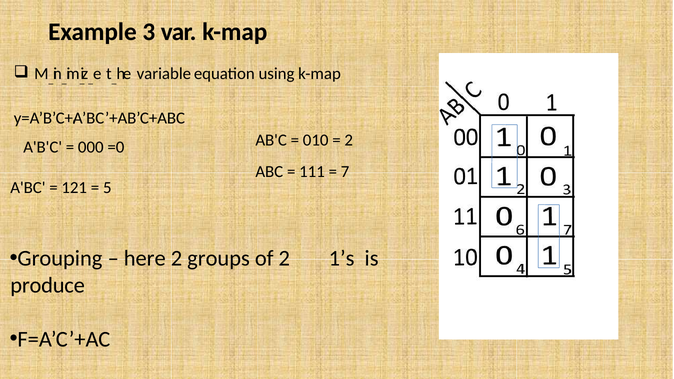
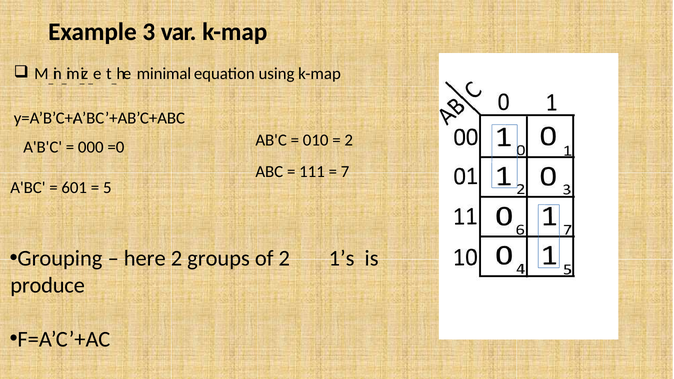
variable: variable -> minimal
121: 121 -> 601
